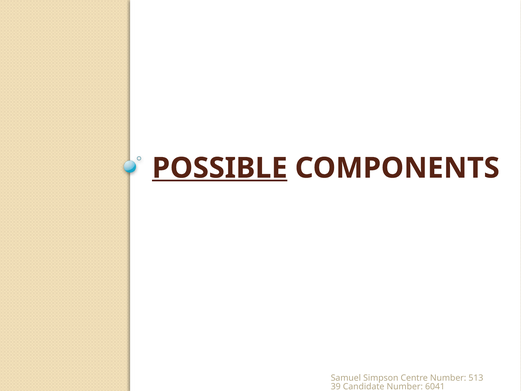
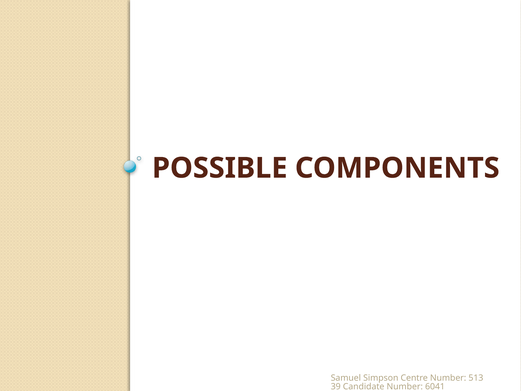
POSSIBLE underline: present -> none
